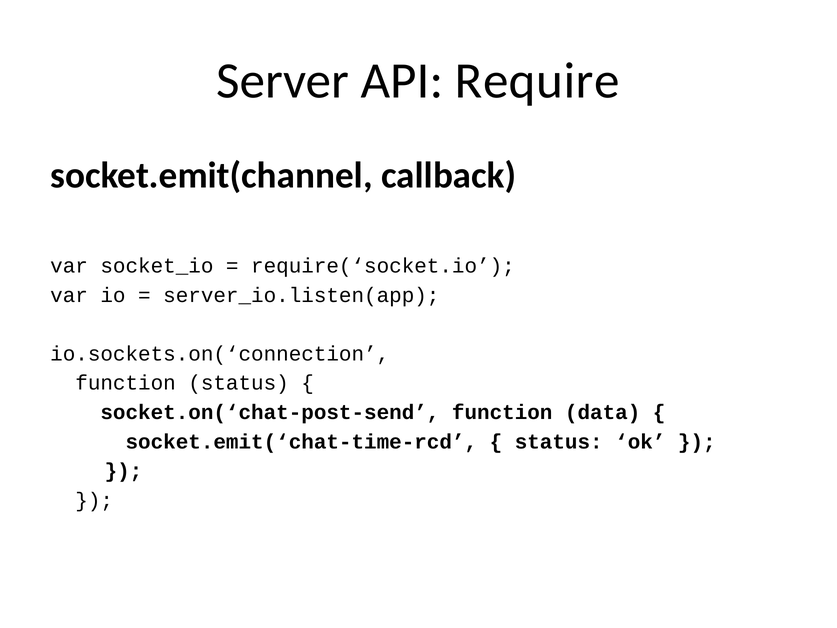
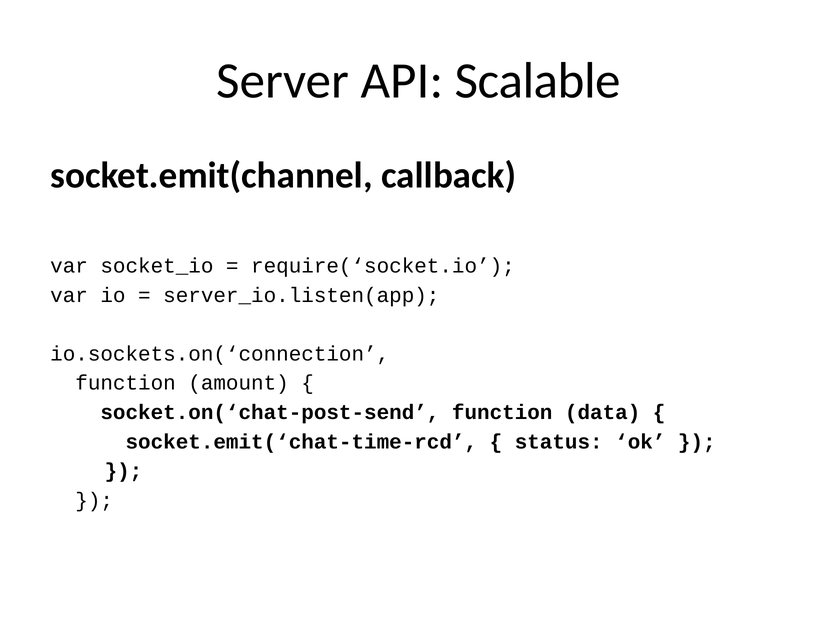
Require: Require -> Scalable
function status: status -> amount
